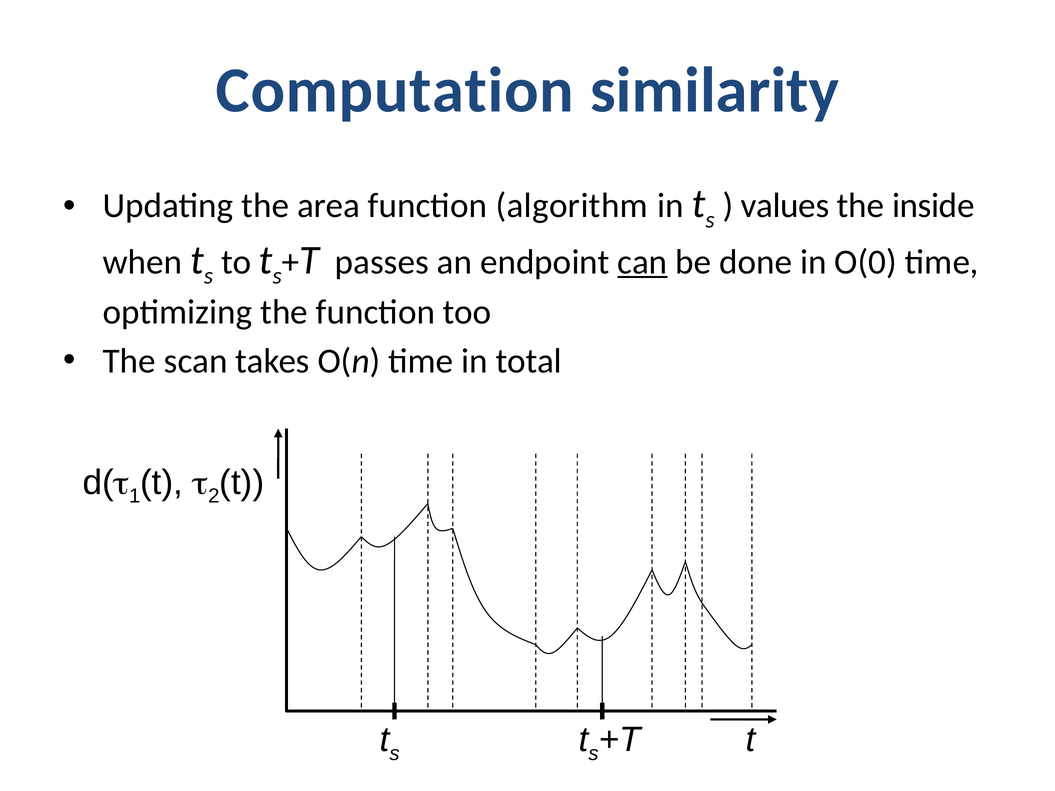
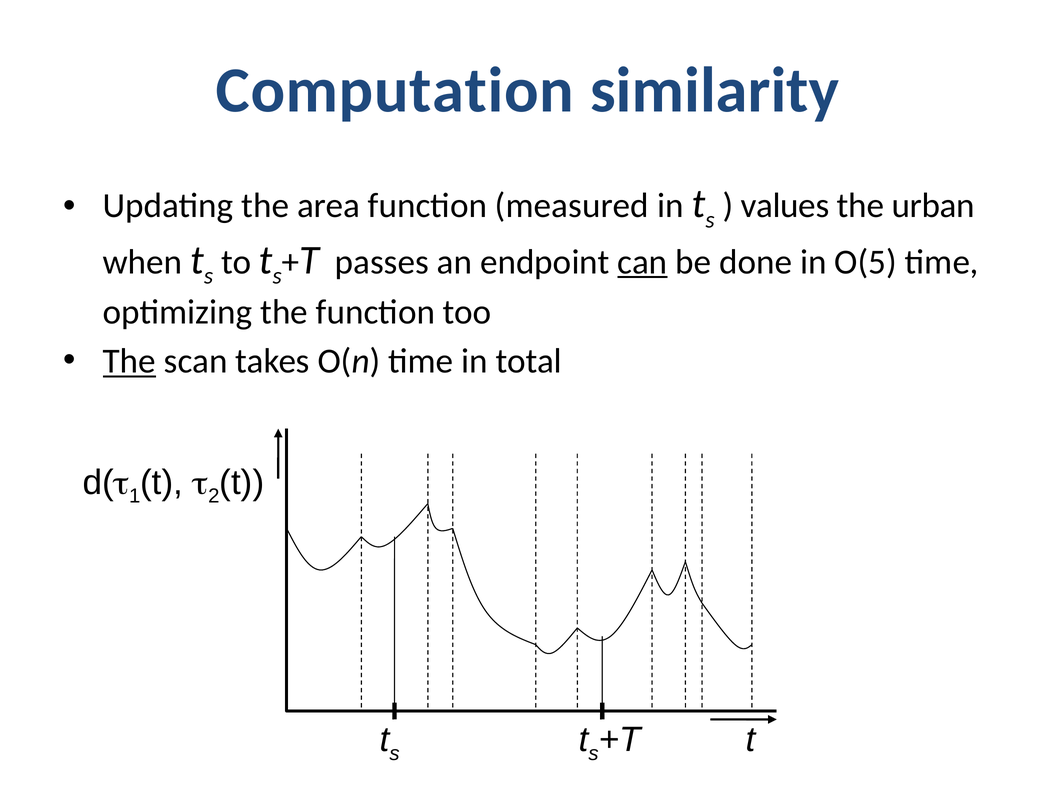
algorithm: algorithm -> measured
inside: inside -> urban
O(0: O(0 -> O(5
The at (129, 361) underline: none -> present
